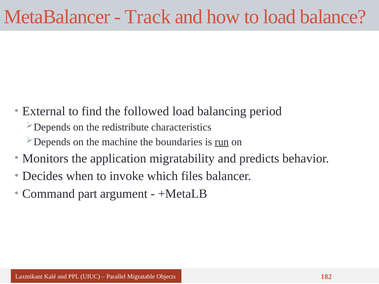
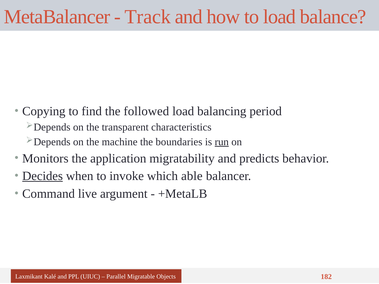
External: External -> Copying
redistribute: redistribute -> transparent
Decides underline: none -> present
files: files -> able
part: part -> live
